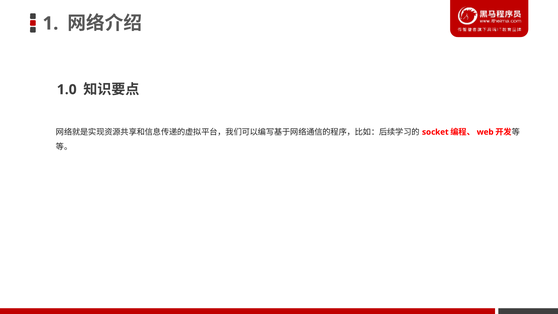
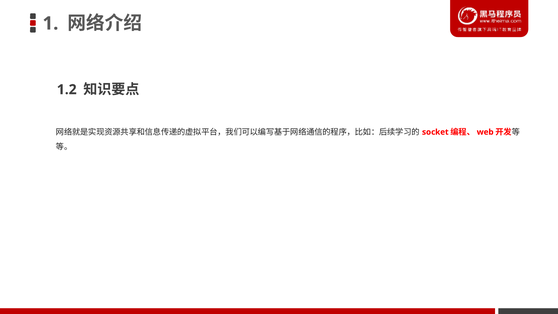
1.0: 1.0 -> 1.2
